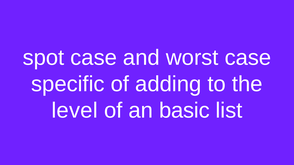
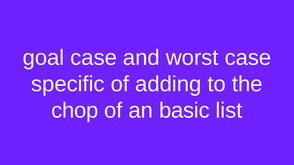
spot: spot -> goal
level: level -> chop
